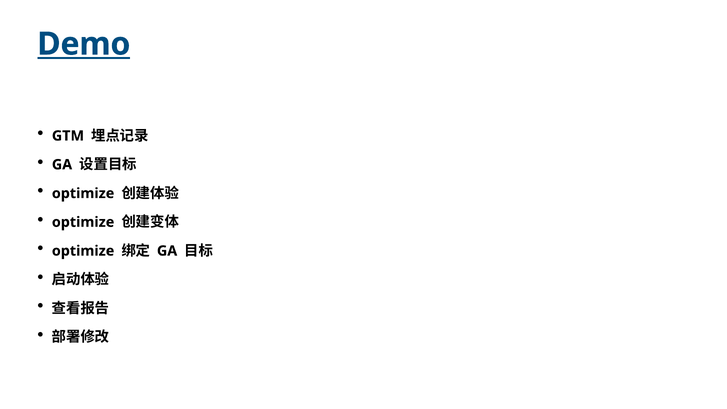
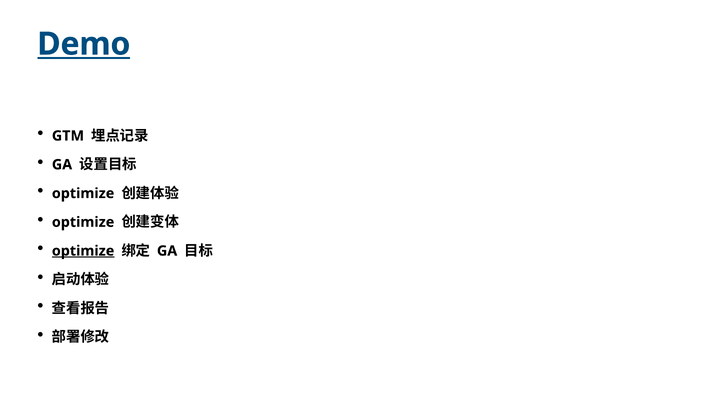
optimize at (83, 251) underline: none -> present
